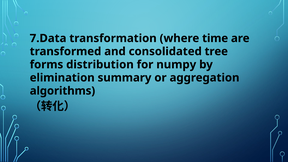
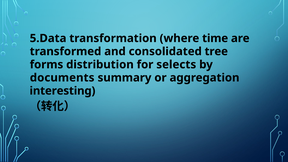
7.Data: 7.Data -> 5.Data
numpy: numpy -> selects
elimination: elimination -> documents
algorithms: algorithms -> interesting
